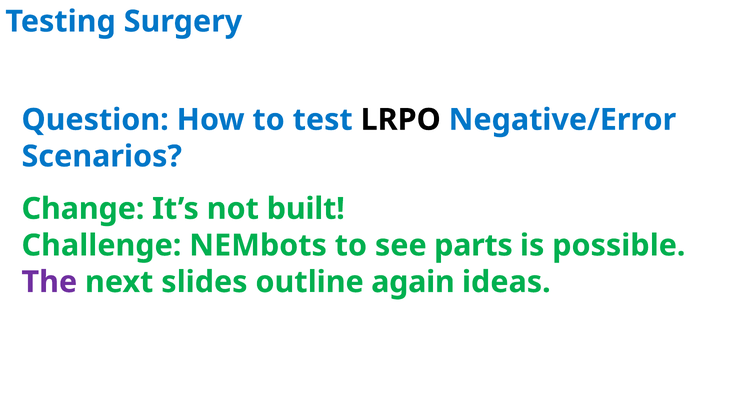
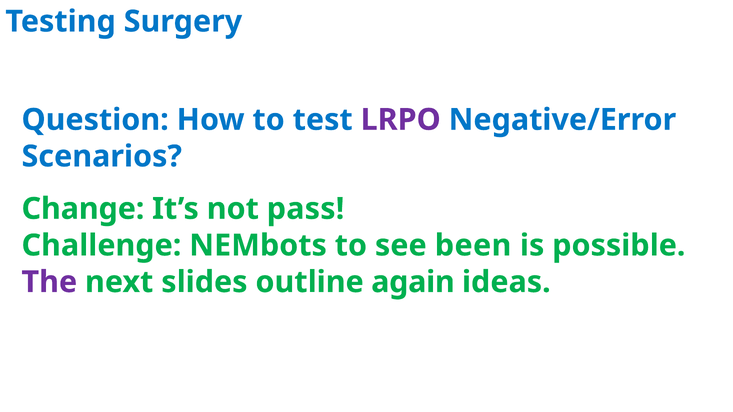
LRPO colour: black -> purple
built: built -> pass
parts: parts -> been
